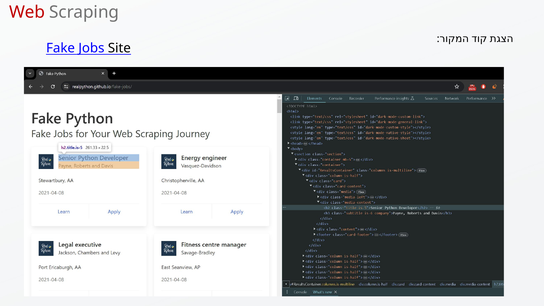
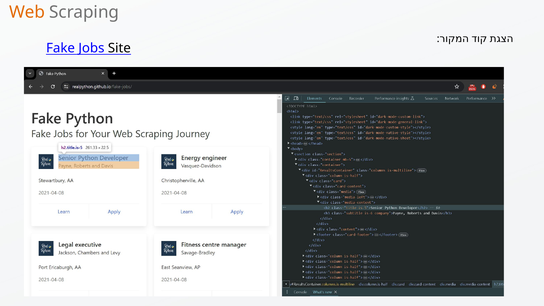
Web colour: red -> orange
